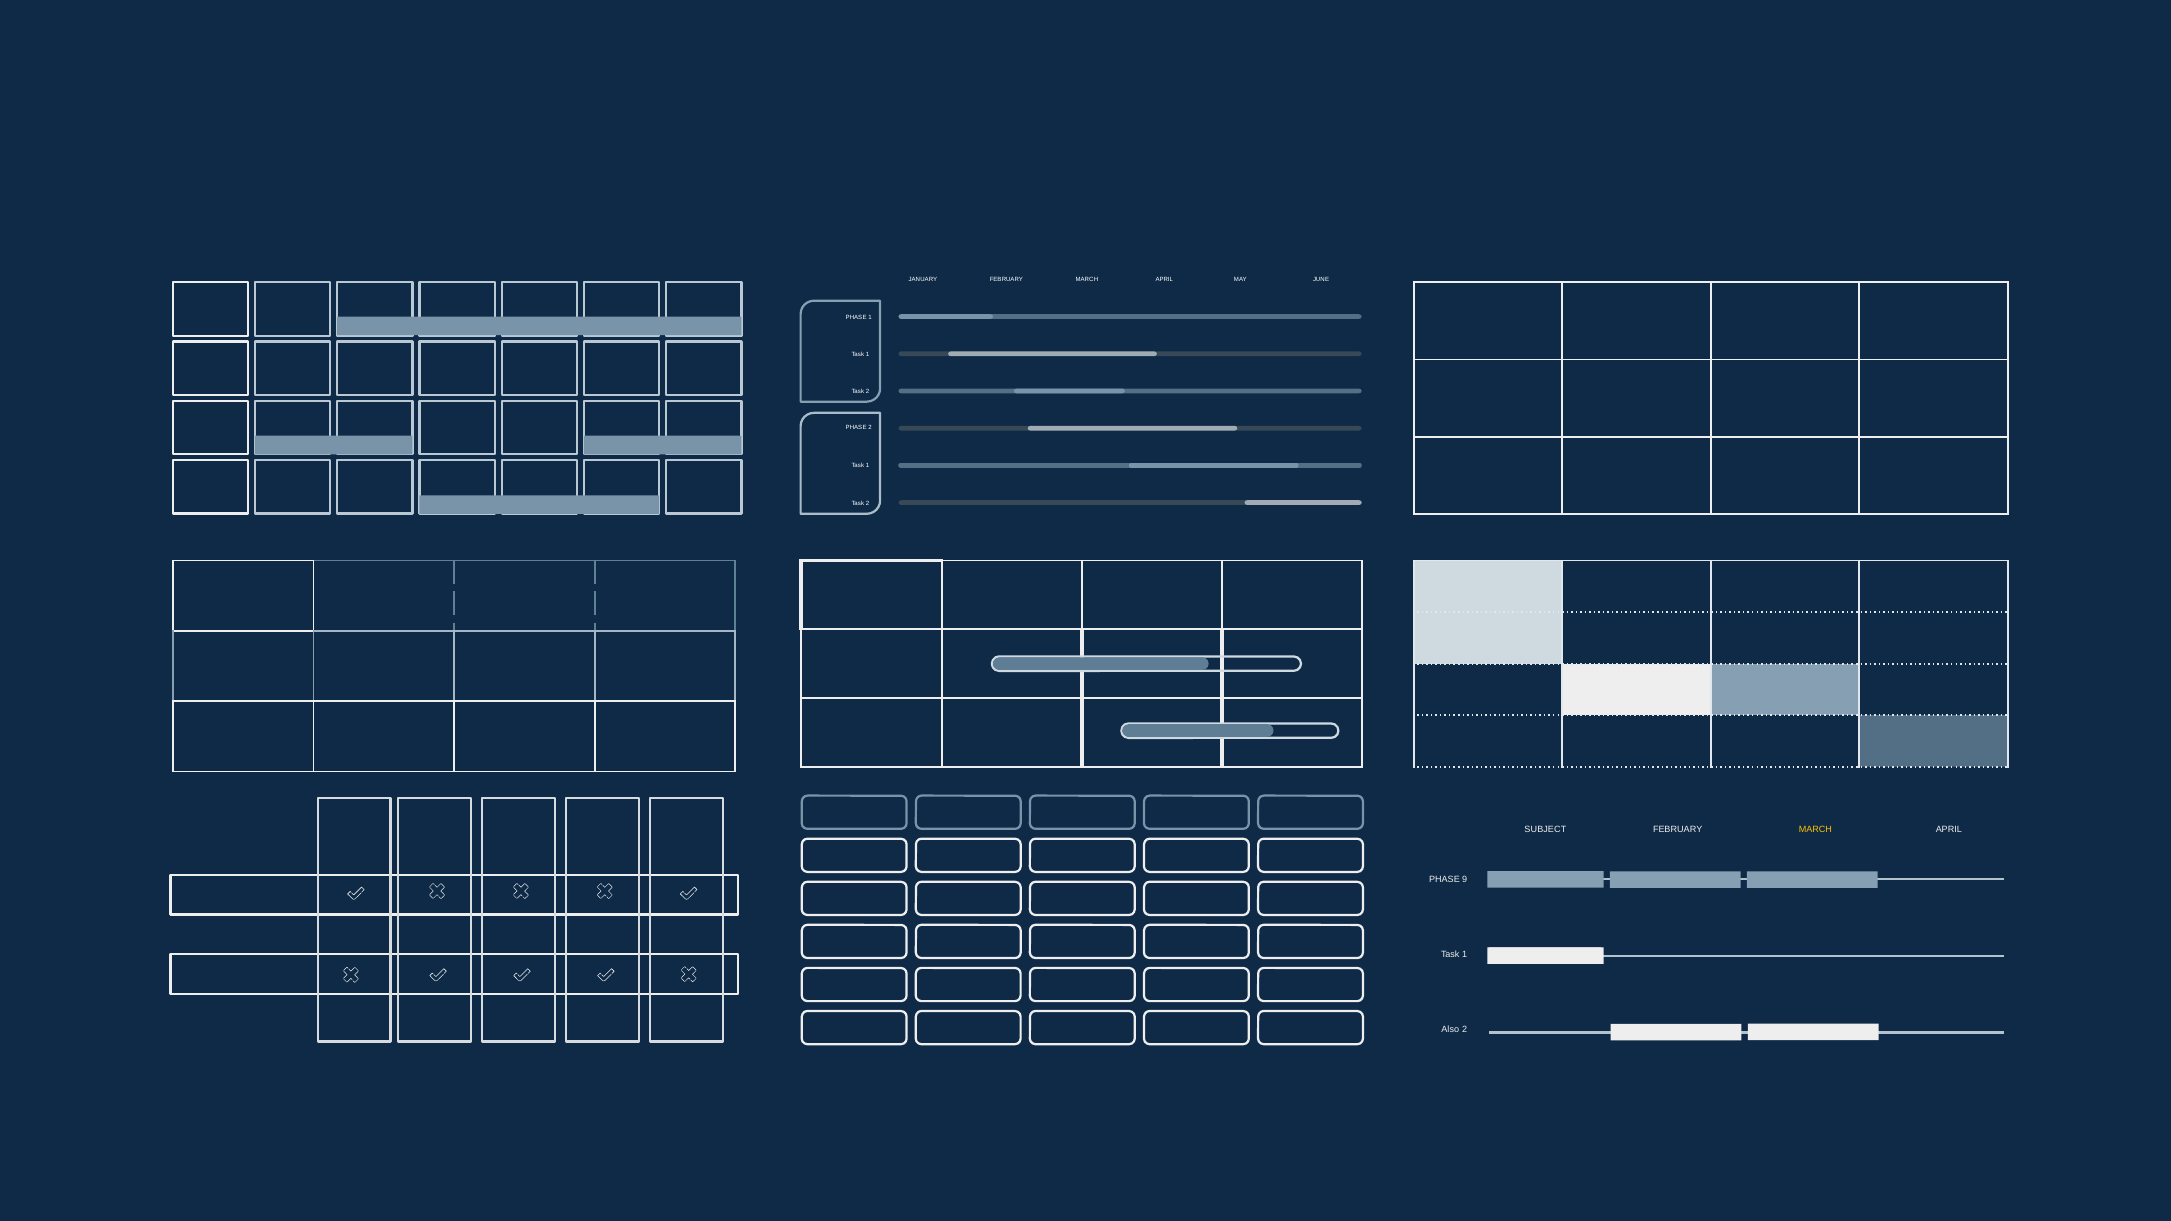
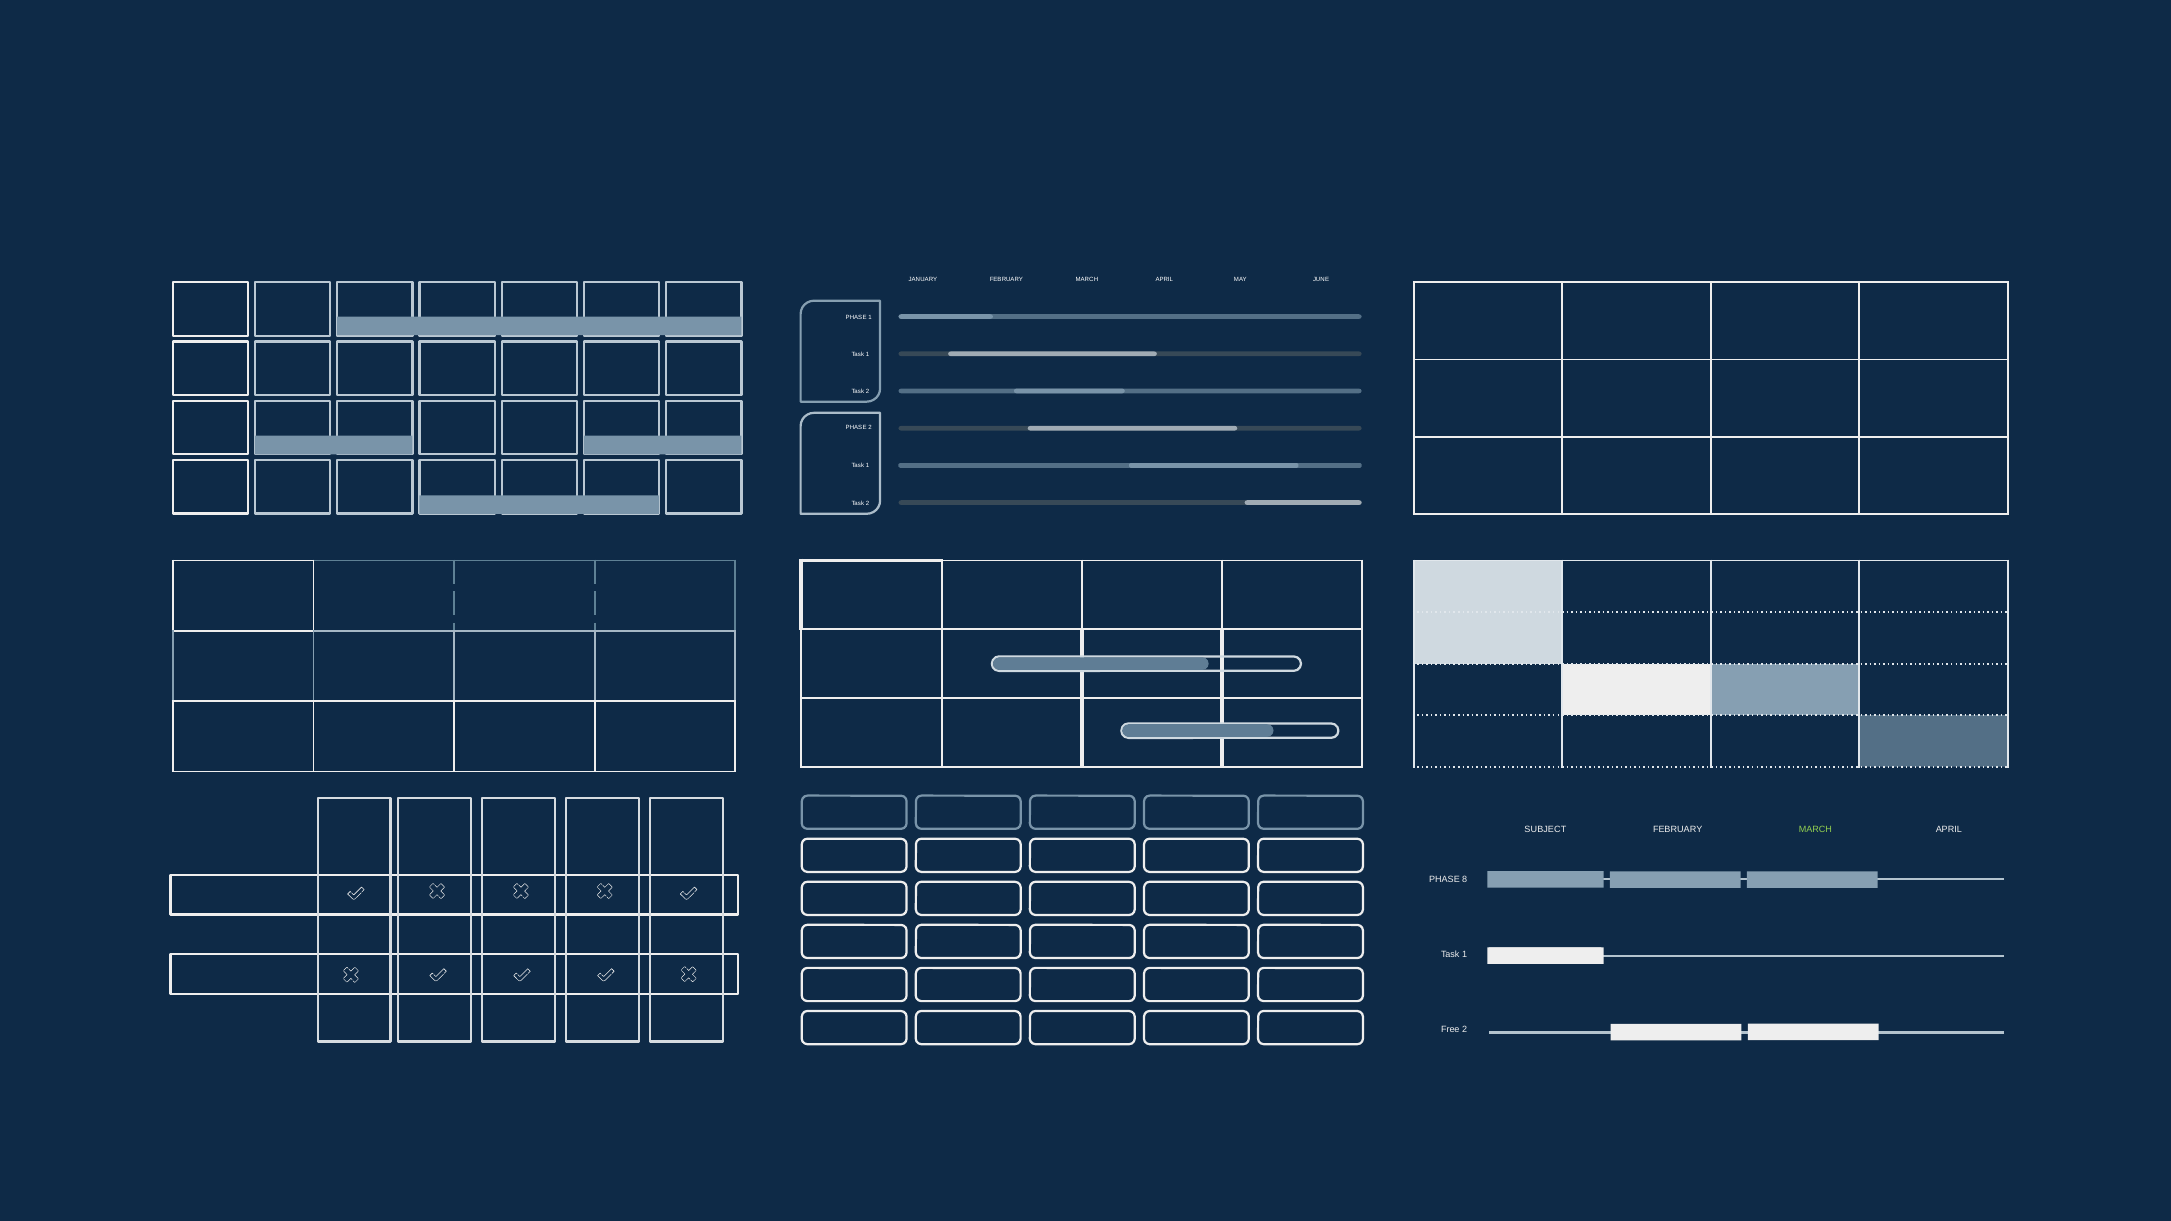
MARCH at (1815, 830) colour: yellow -> light green
9: 9 -> 8
Also: Also -> Free
